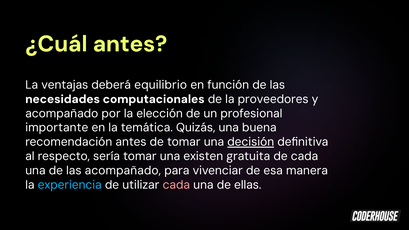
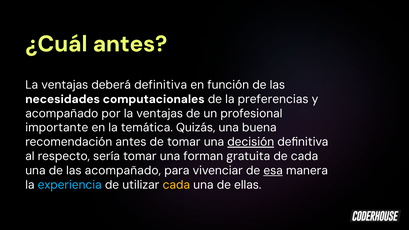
deberá equilibrio: equilibrio -> definitiva
proveedores: proveedores -> preferencias
por la elección: elección -> ventajas
existen: existen -> forman
esa underline: none -> present
cada at (176, 185) colour: pink -> yellow
